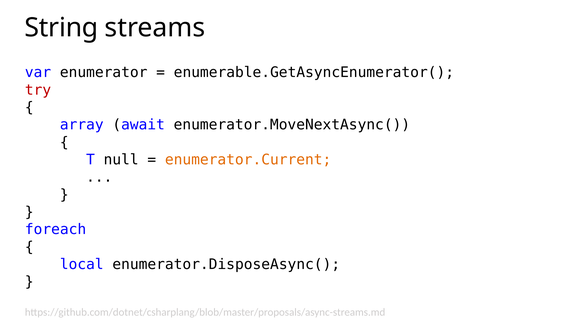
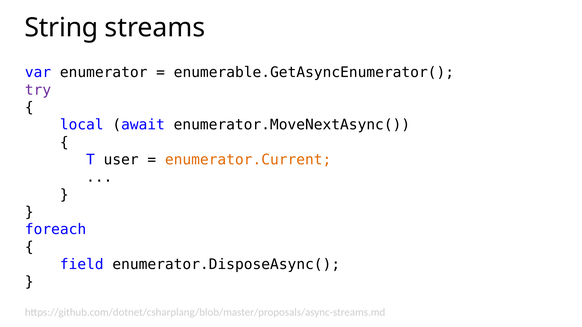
try colour: red -> purple
array: array -> local
null: null -> user
local: local -> field
